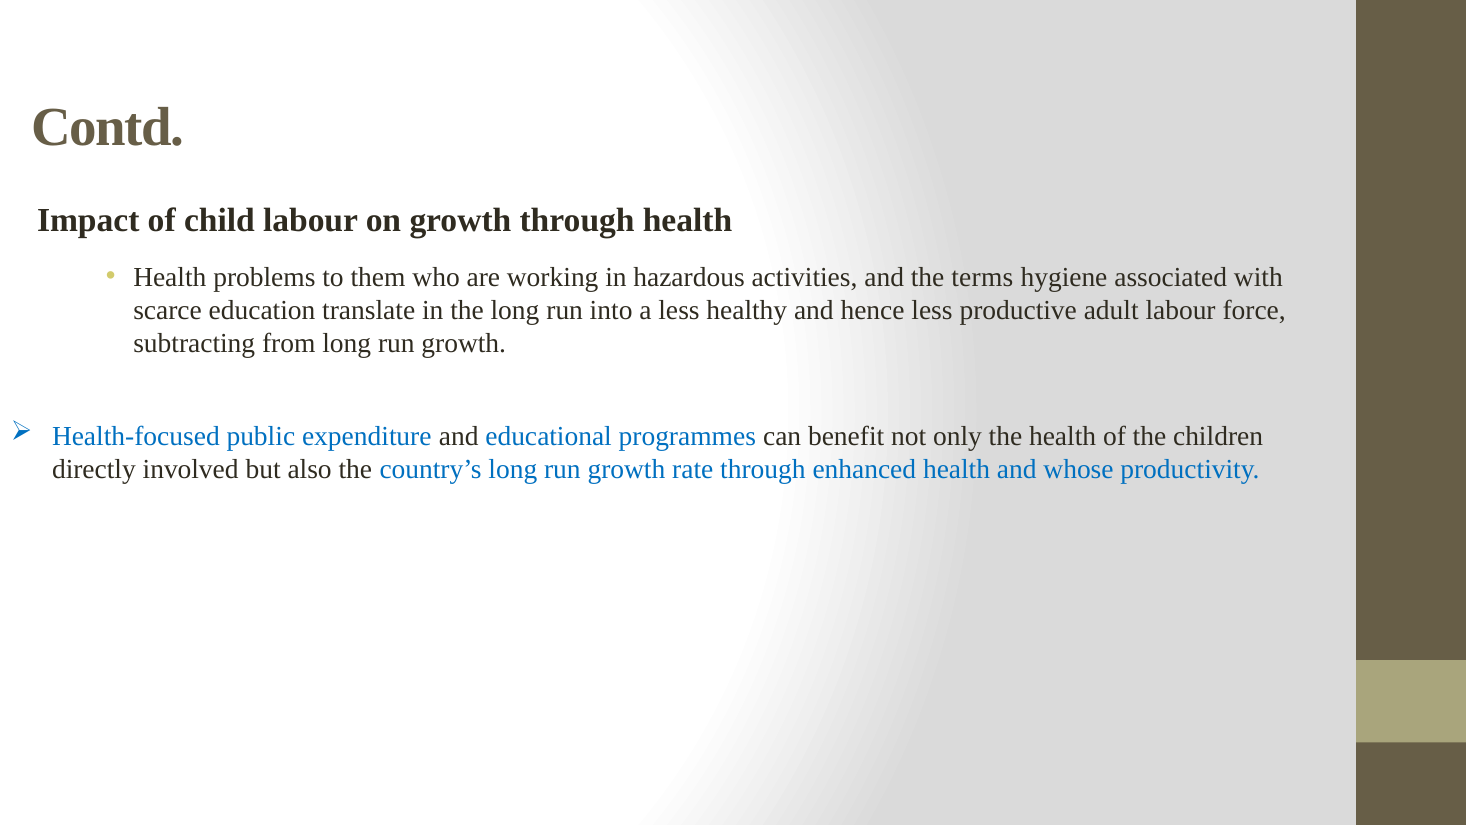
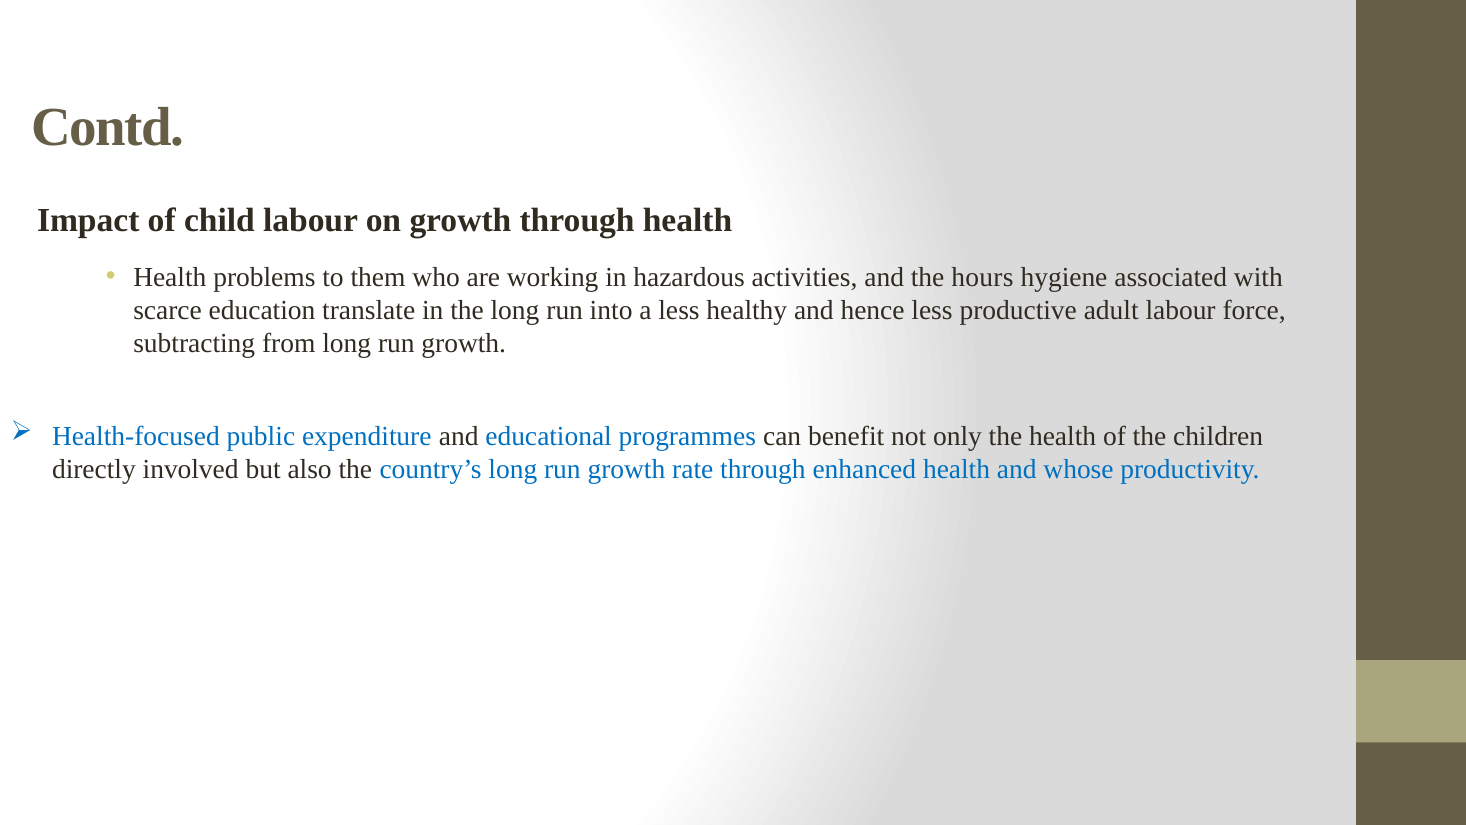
terms: terms -> hours
